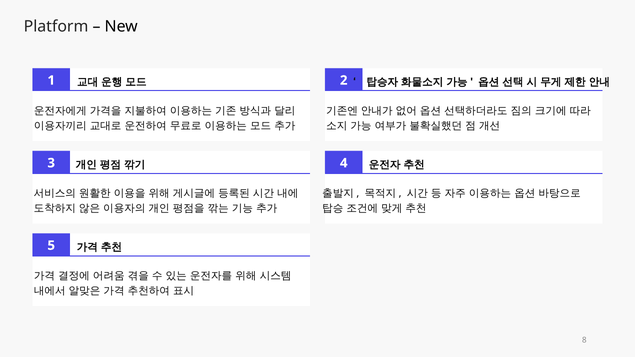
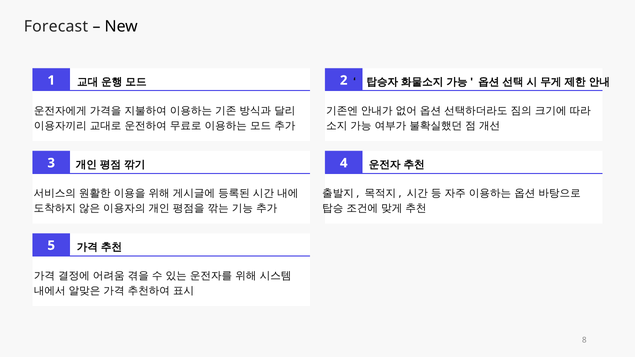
Platform: Platform -> Forecast
